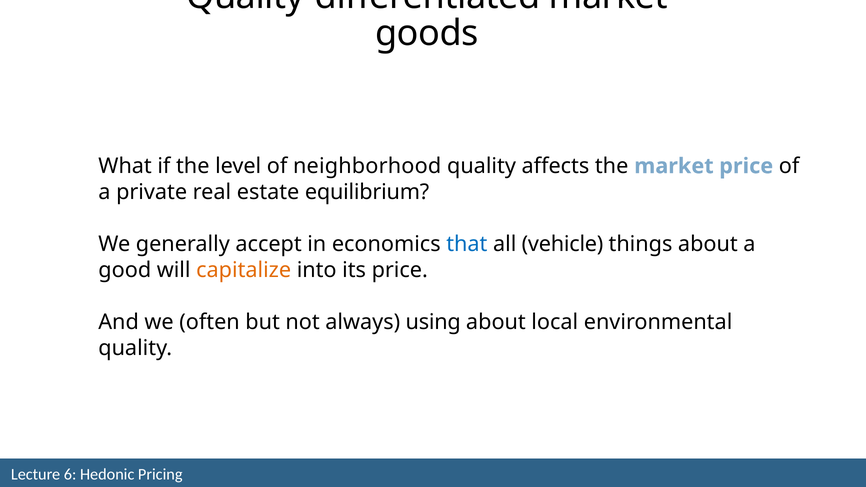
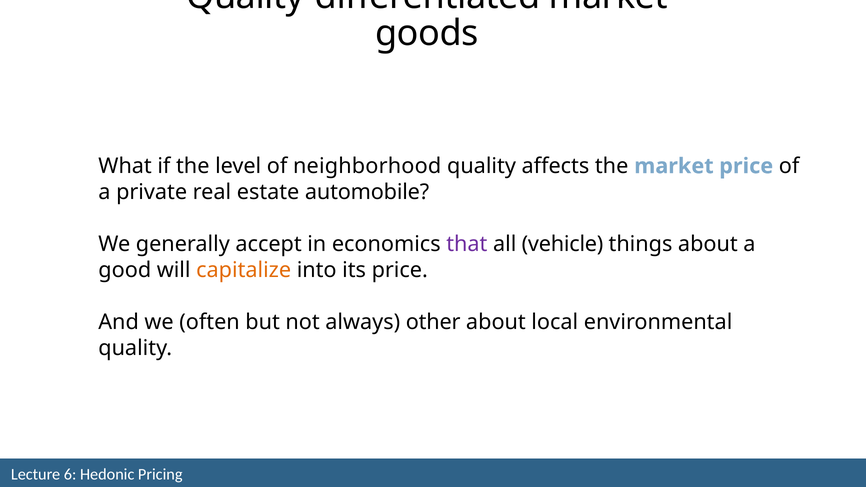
equilibrium: equilibrium -> automobile
that colour: blue -> purple
using: using -> other
